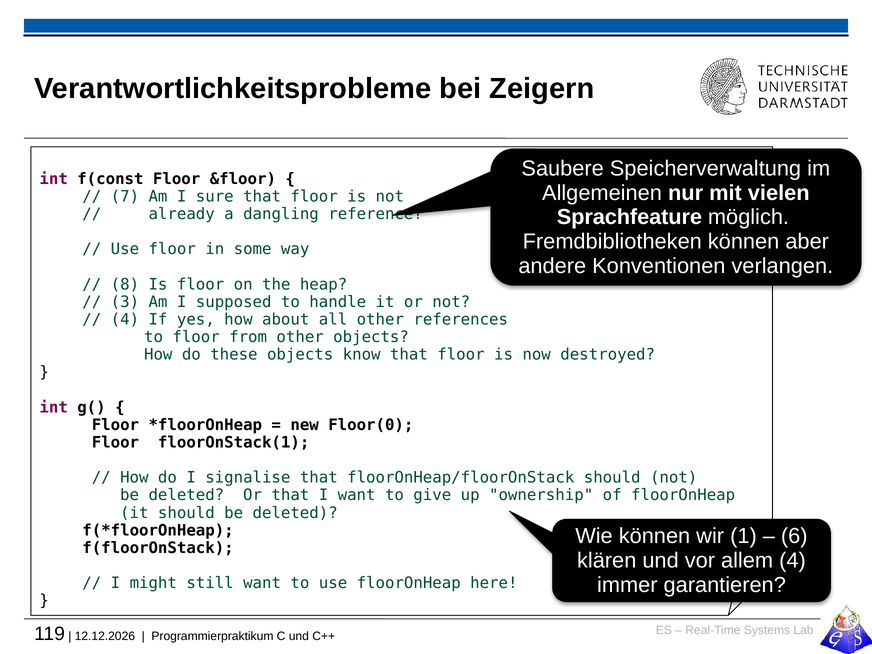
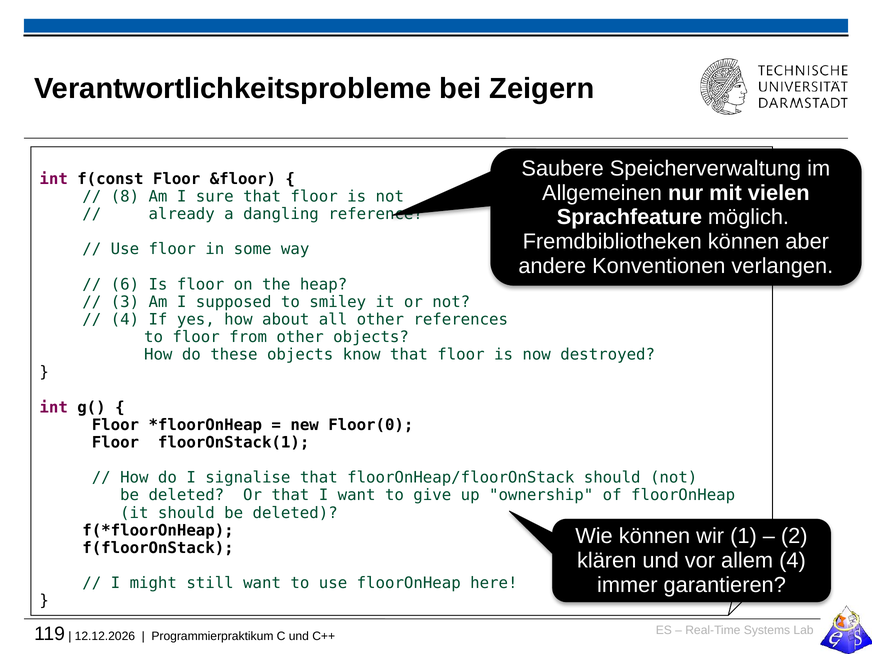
7: 7 -> 8
8: 8 -> 6
handle: handle -> smiley
6: 6 -> 2
